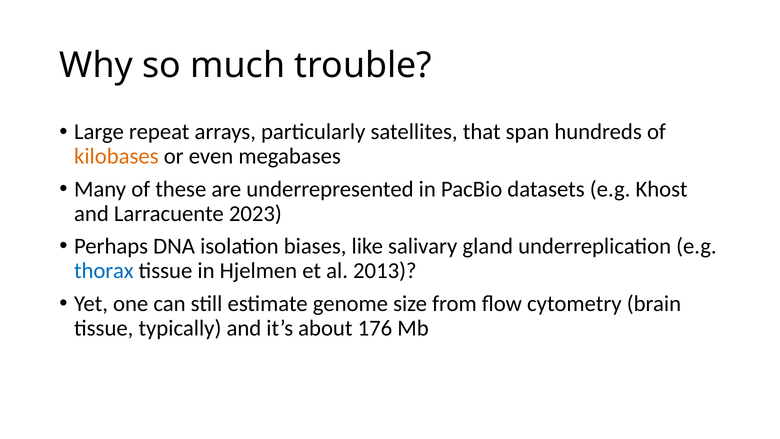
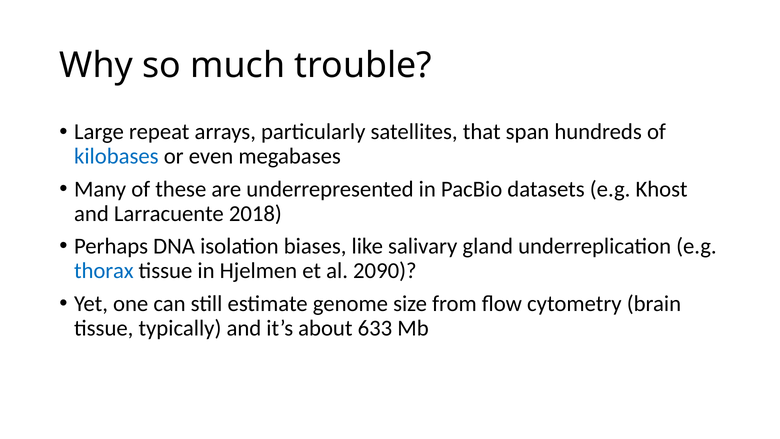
kilobases colour: orange -> blue
2023: 2023 -> 2018
2013: 2013 -> 2090
176: 176 -> 633
